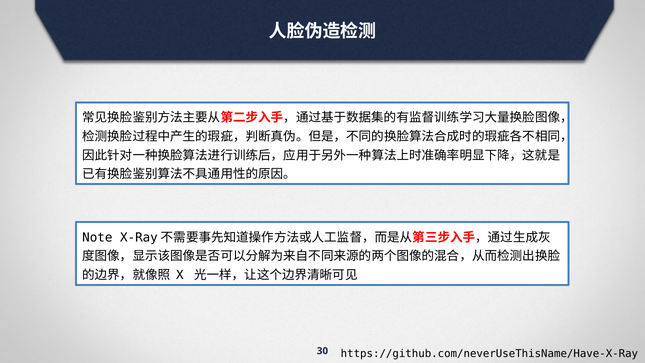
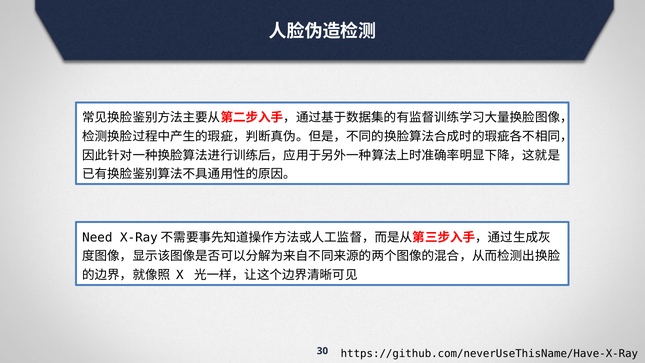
Note: Note -> Need
